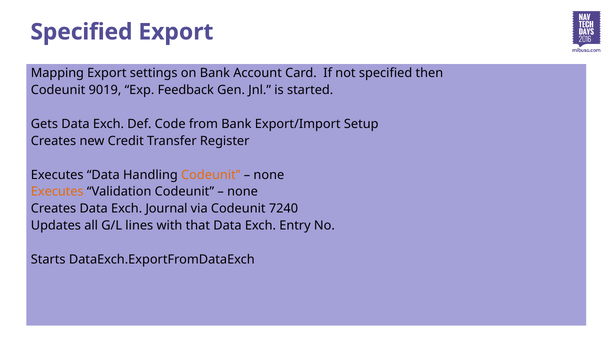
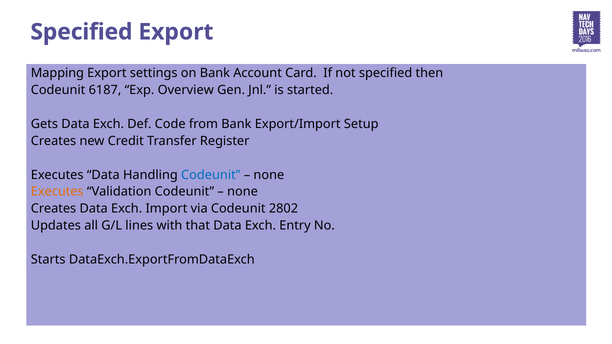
9019: 9019 -> 6187
Feedback: Feedback -> Overview
Codeunit at (211, 175) colour: orange -> blue
Journal: Journal -> Import
7240: 7240 -> 2802
